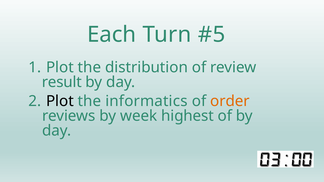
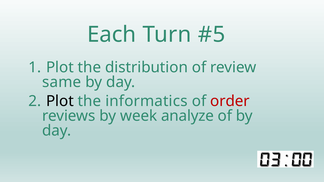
result: result -> same
order colour: orange -> red
highest: highest -> analyze
